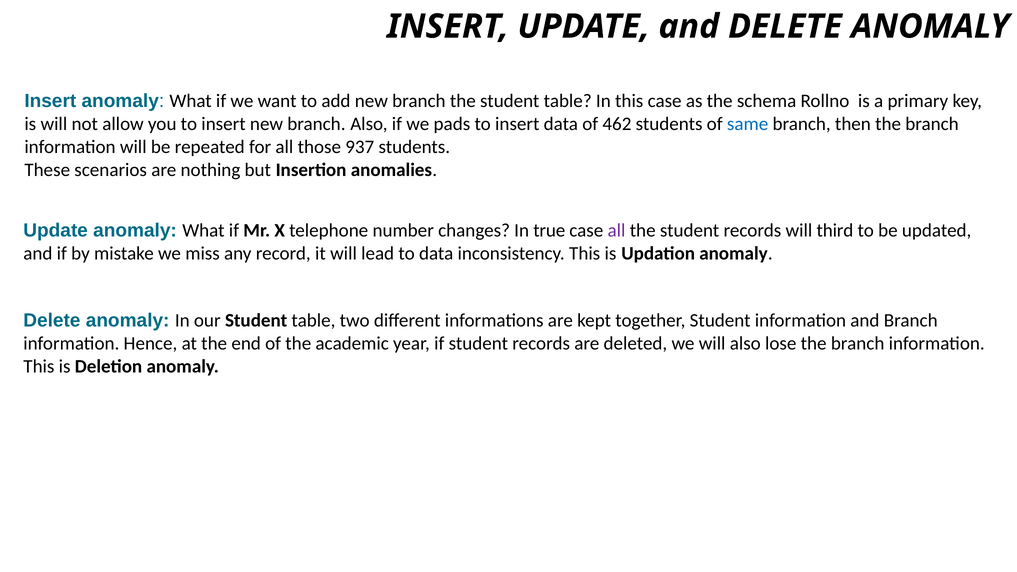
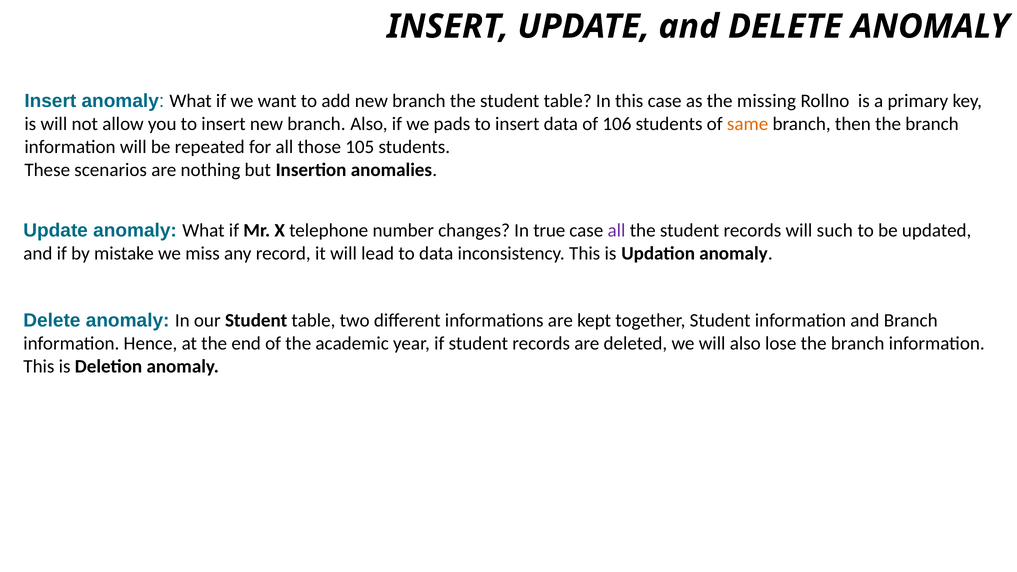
schema: schema -> missing
462: 462 -> 106
same colour: blue -> orange
937: 937 -> 105
third: third -> such
